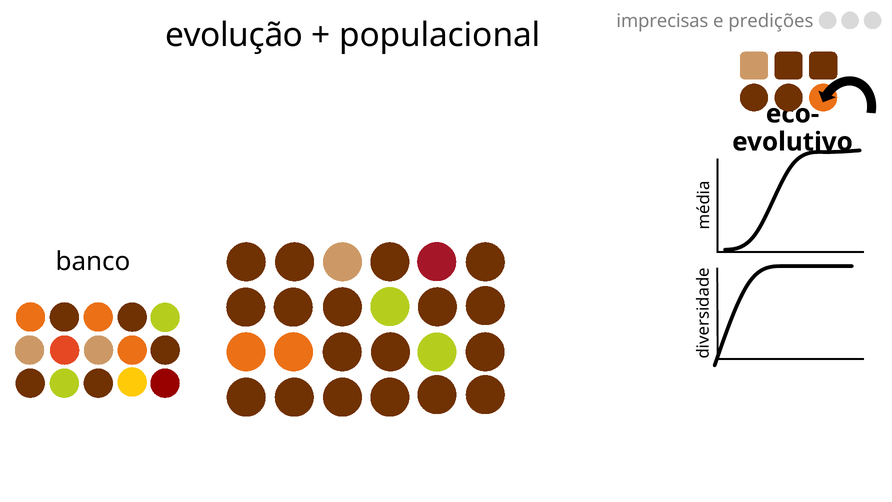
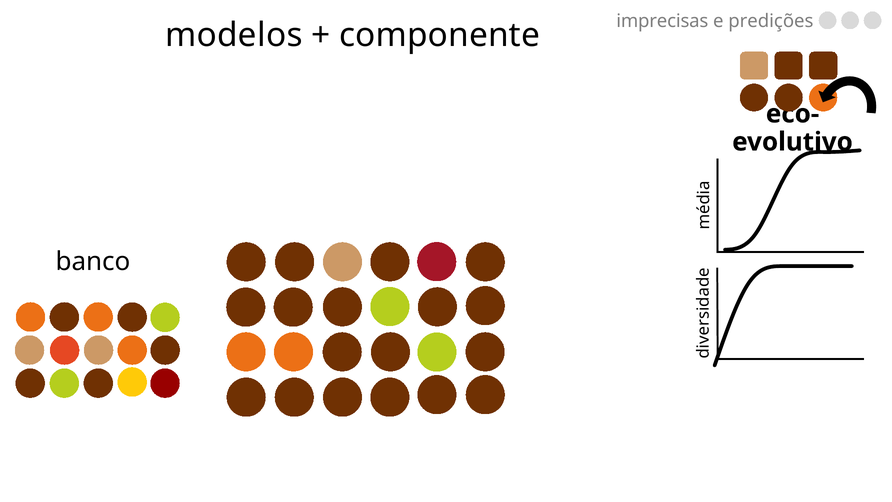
evolução: evolução -> modelos
populacional: populacional -> componente
